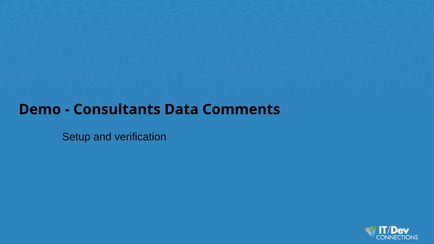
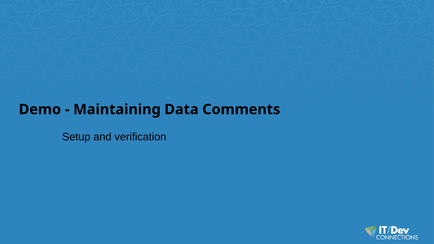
Consultants: Consultants -> Maintaining
